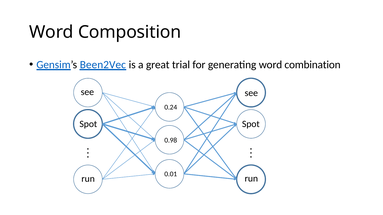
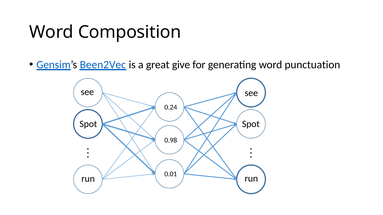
trial: trial -> give
combination: combination -> punctuation
